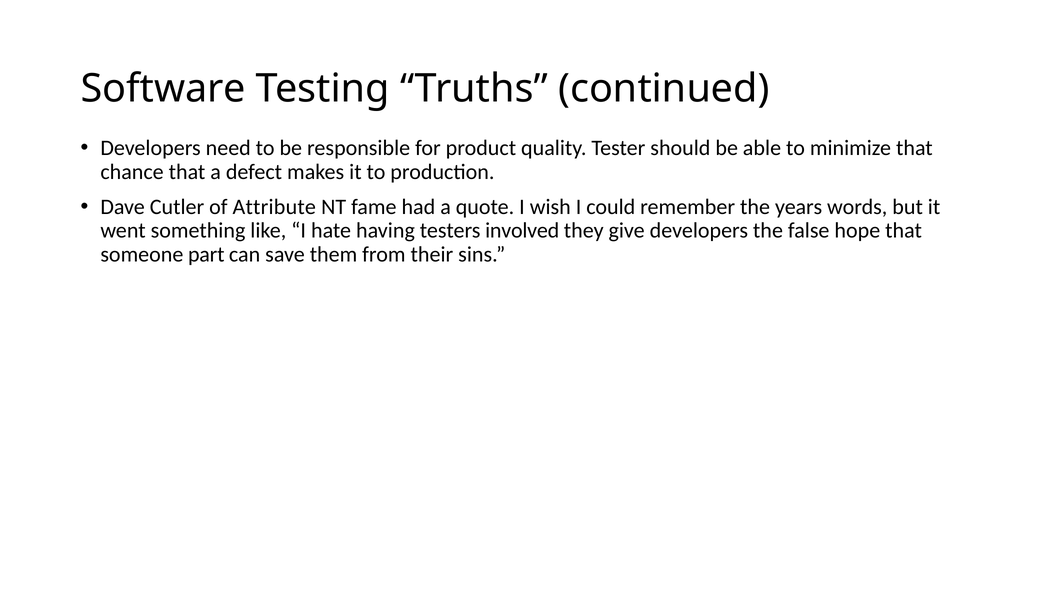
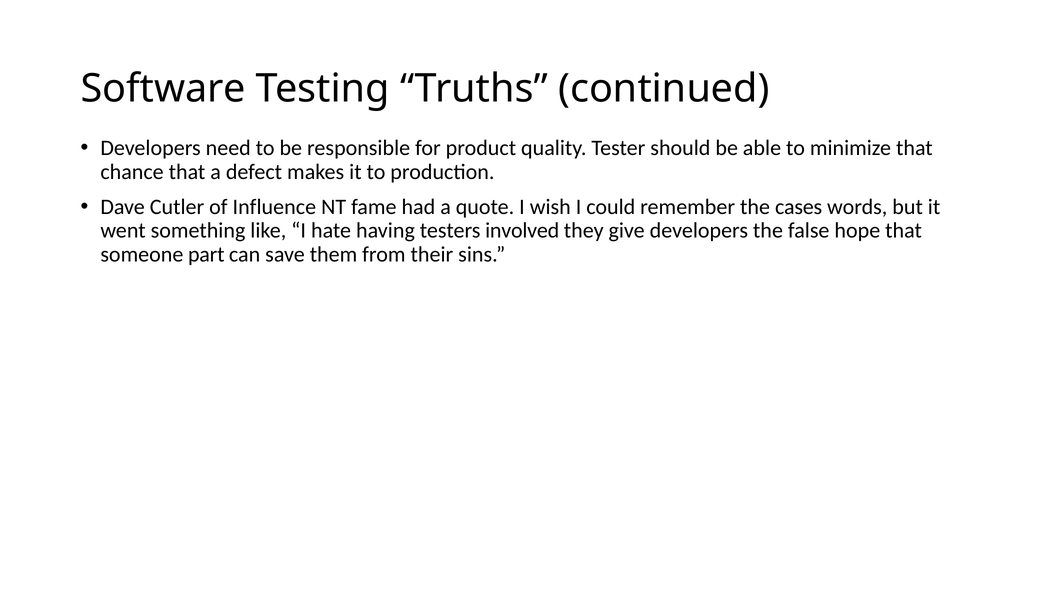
Attribute: Attribute -> Influence
years: years -> cases
